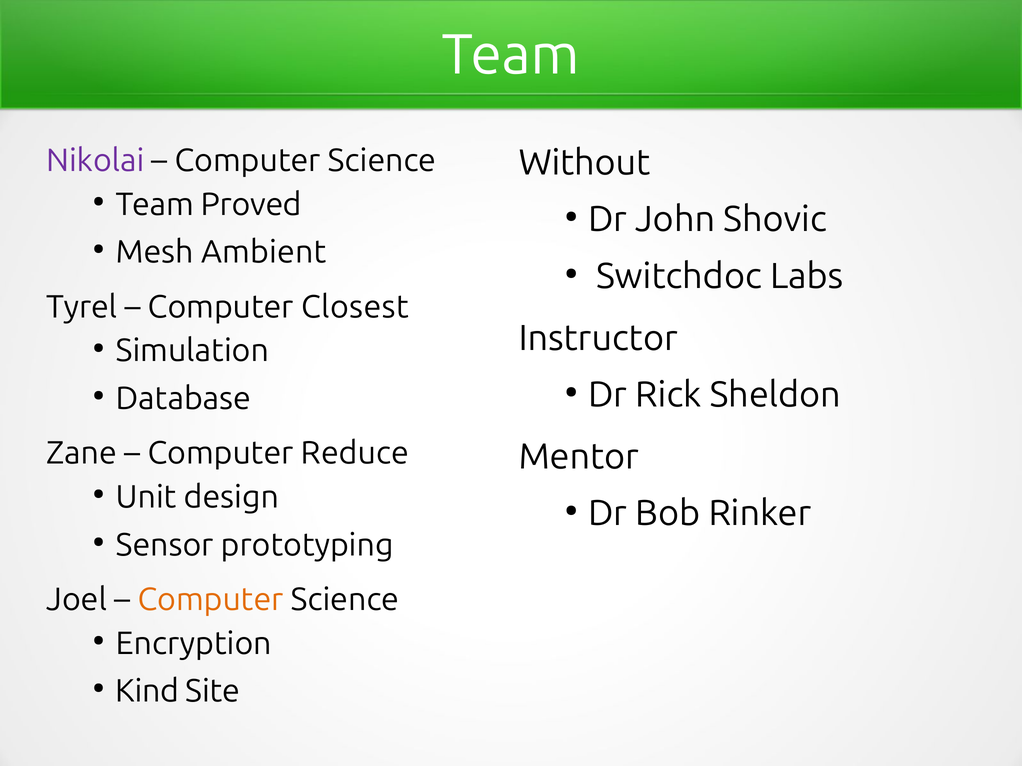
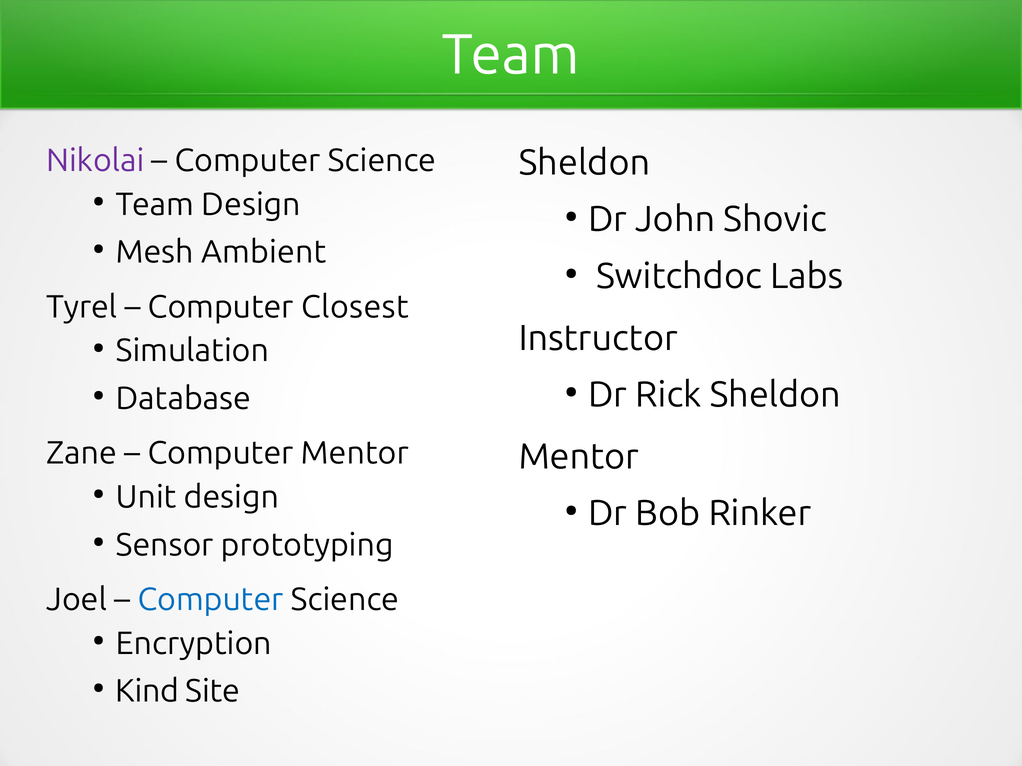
Without at (584, 163): Without -> Sheldon
Team Proved: Proved -> Design
Computer Reduce: Reduce -> Mentor
Computer at (211, 600) colour: orange -> blue
